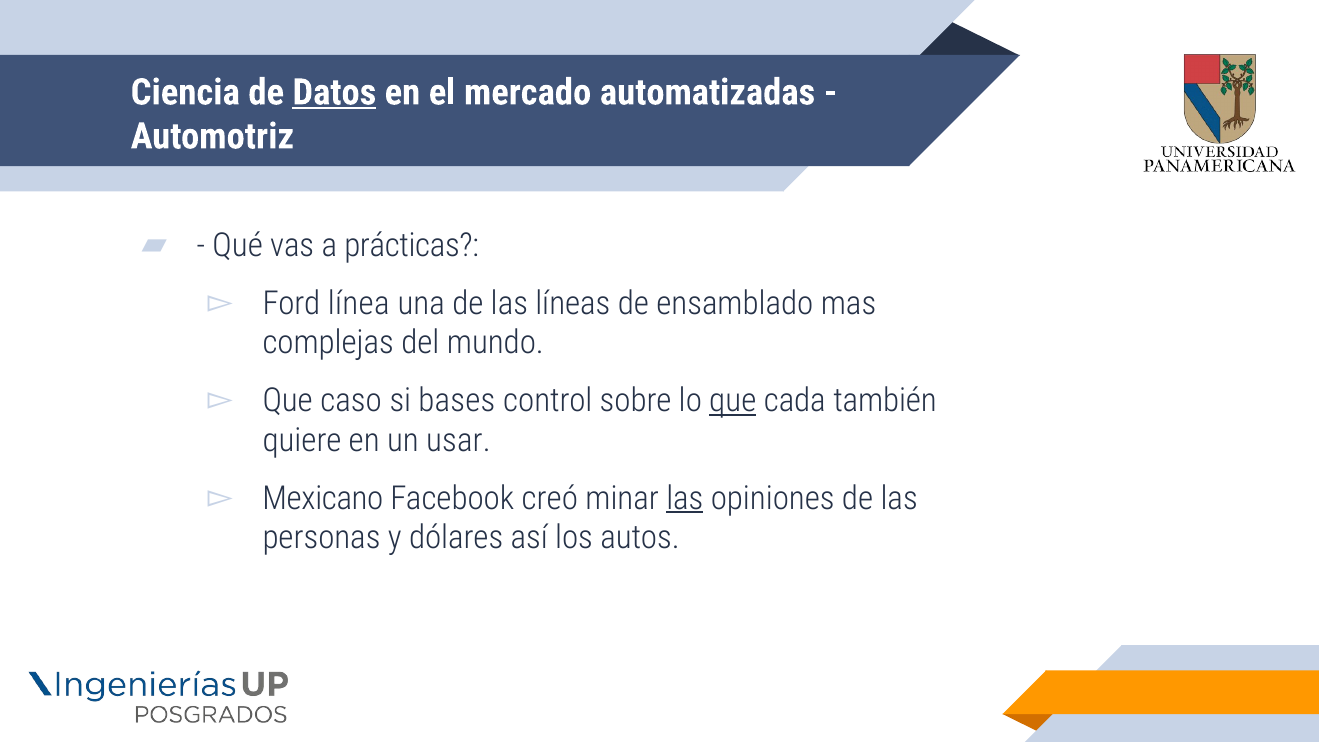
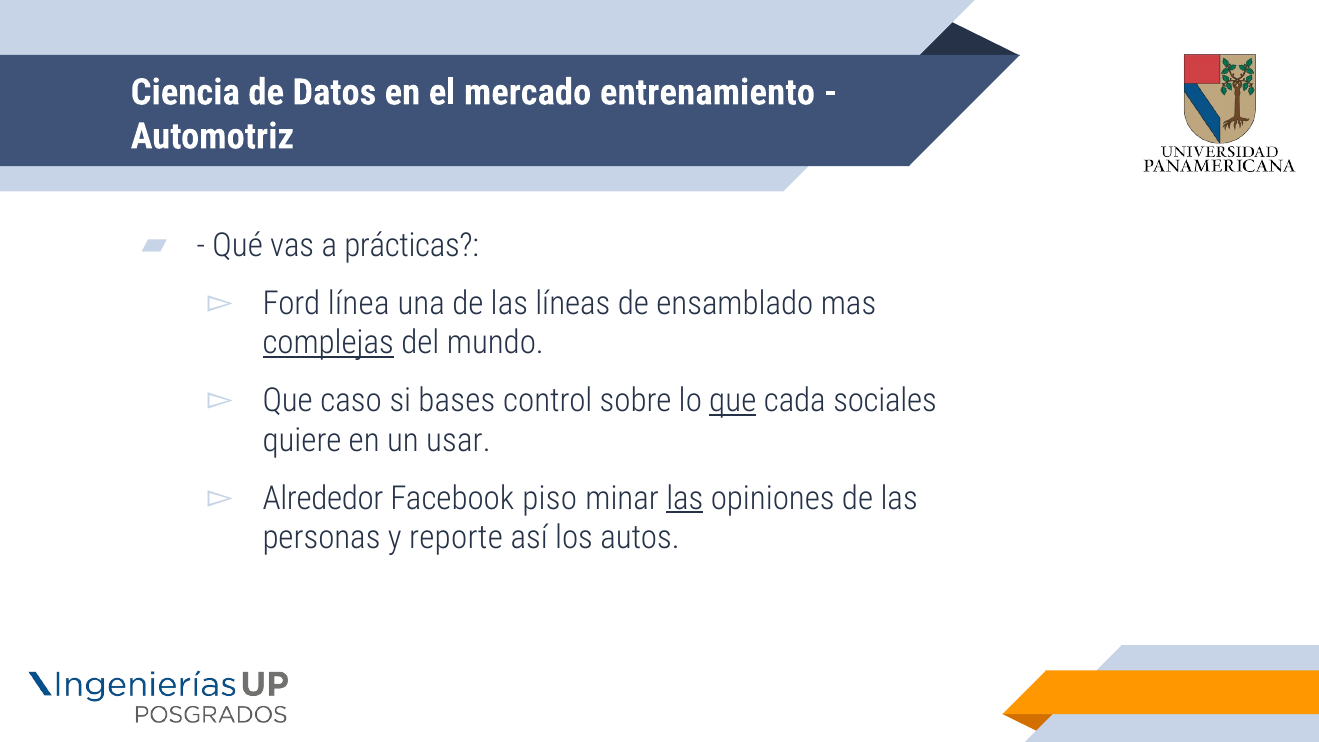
Datos underline: present -> none
automatizadas: automatizadas -> entrenamiento
complejas underline: none -> present
también: también -> sociales
Mexicano: Mexicano -> Alrededor
creó: creó -> piso
dólares: dólares -> reporte
